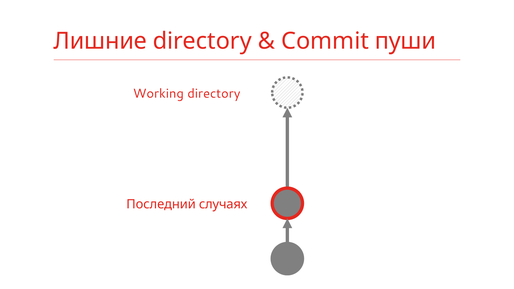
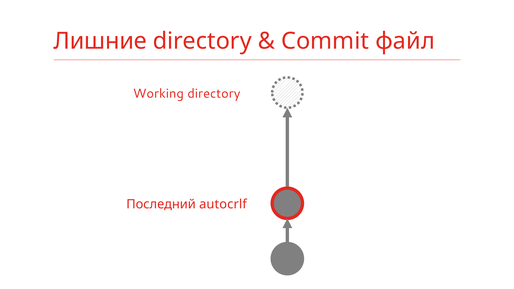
пуши: пуши -> файл
случаях: случаях -> autocrlf
